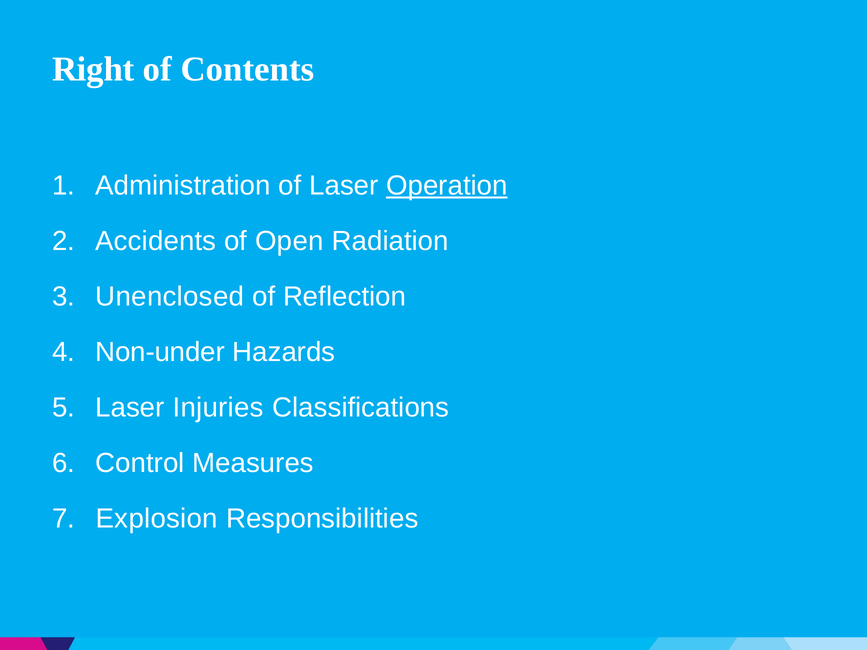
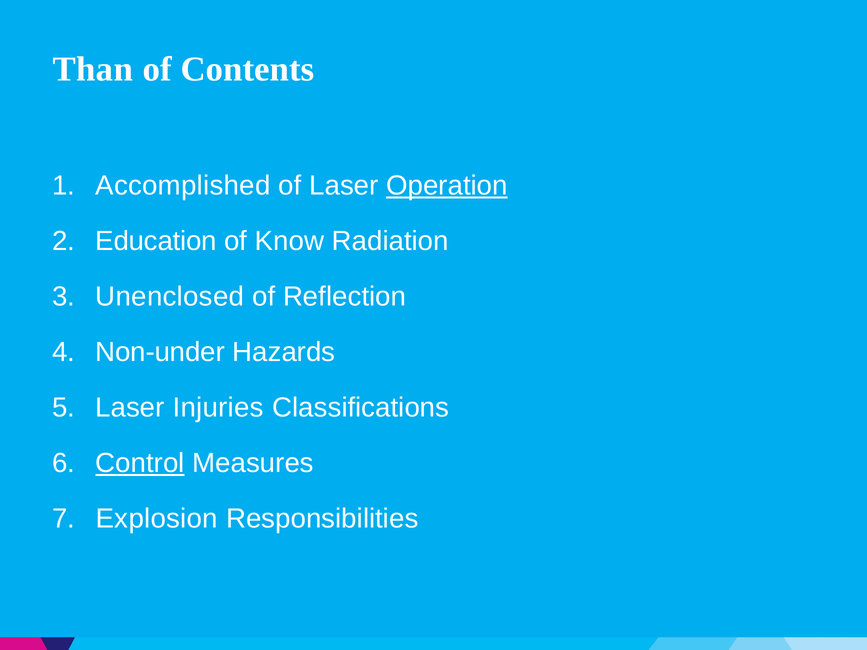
Right: Right -> Than
Administration: Administration -> Accomplished
Accidents: Accidents -> Education
Open: Open -> Know
Control underline: none -> present
